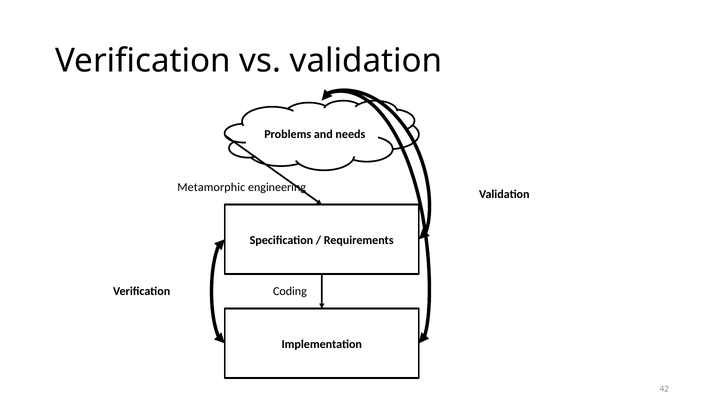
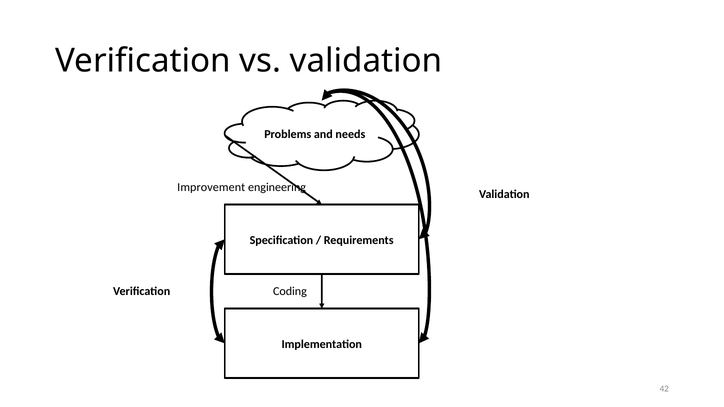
Metamorphic: Metamorphic -> Improvement
